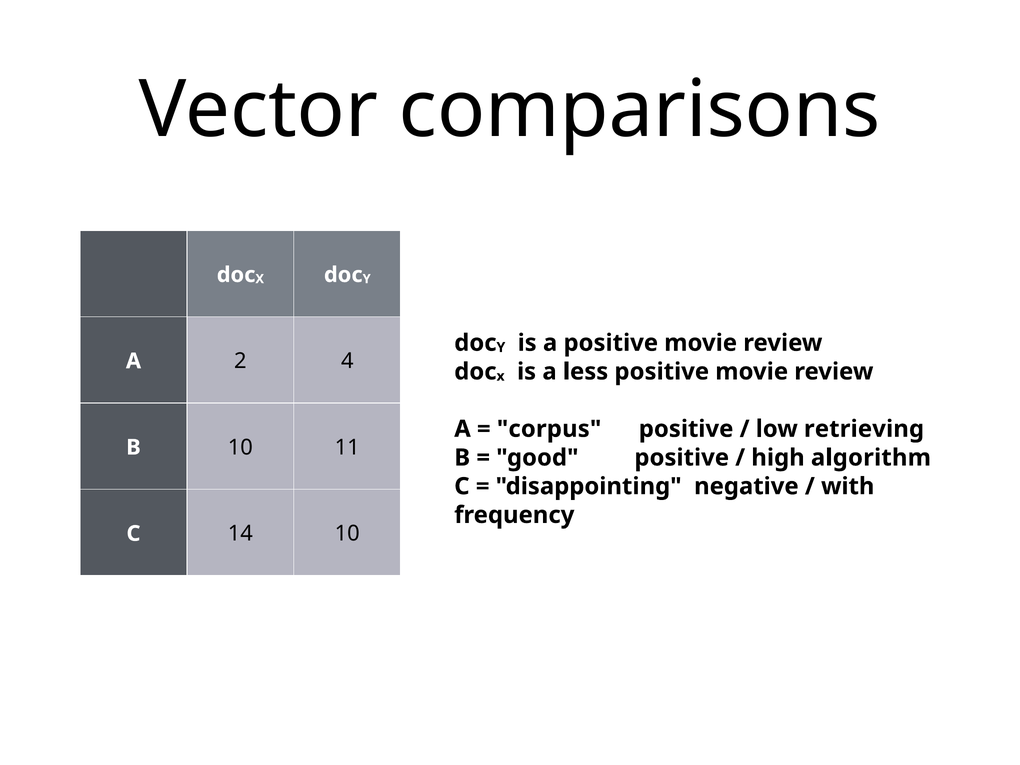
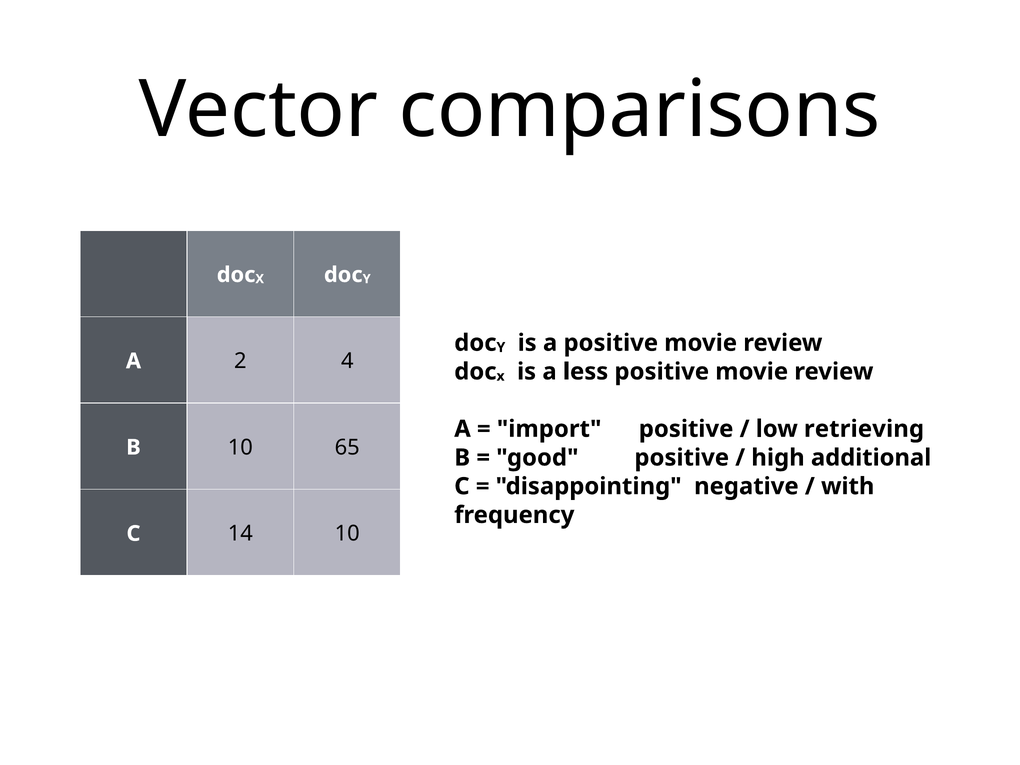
corpus: corpus -> import
11: 11 -> 65
algorithm: algorithm -> additional
